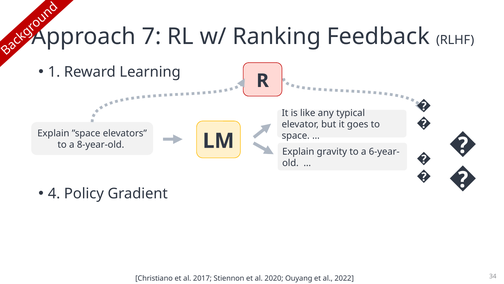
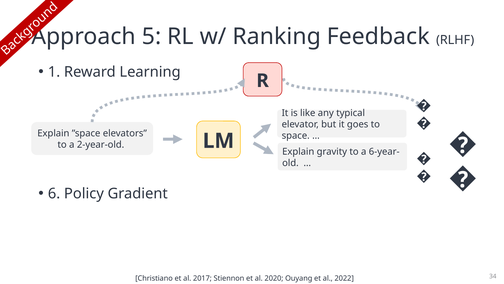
7: 7 -> 5
8-year-old: 8-year-old -> 2-year-old
4: 4 -> 6
